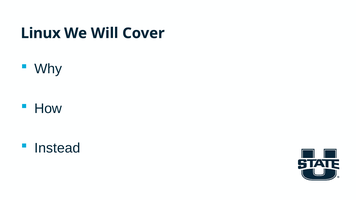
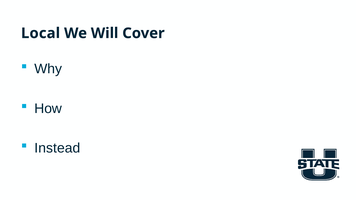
Linux: Linux -> Local
